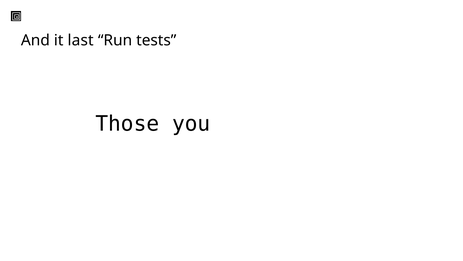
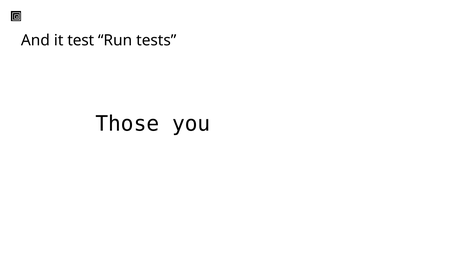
last: last -> test
